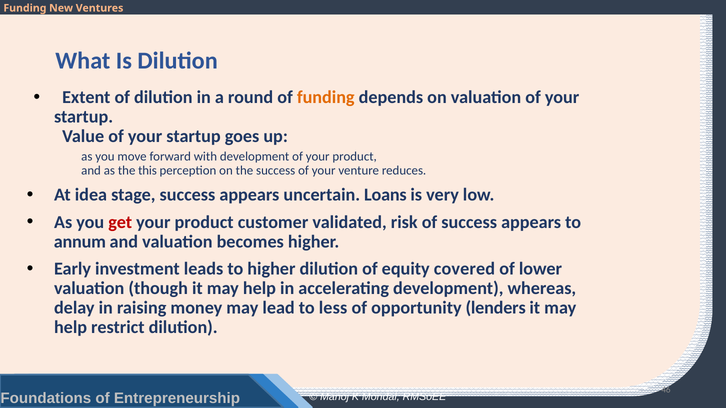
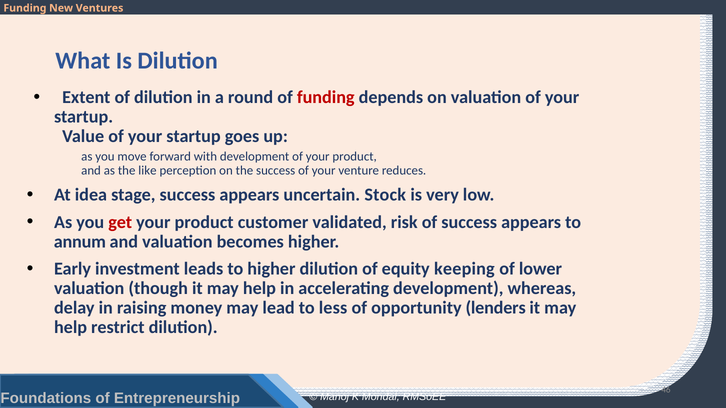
funding at (326, 97) colour: orange -> red
this: this -> like
Loans: Loans -> Stock
covered: covered -> keeping
